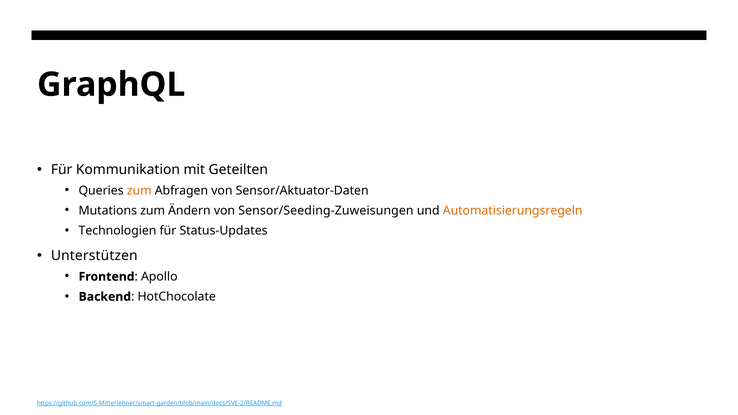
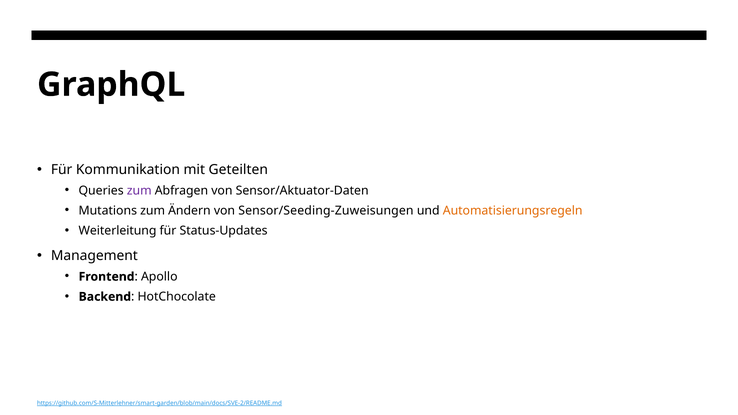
zum at (139, 191) colour: orange -> purple
Technologien: Technologien -> Weiterleitung
Unterstützen: Unterstützen -> Management
